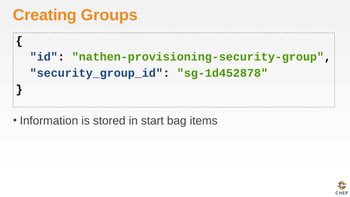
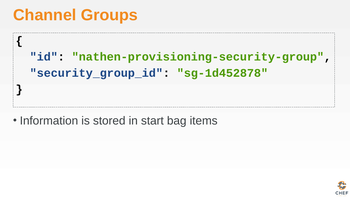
Creating: Creating -> Channel
